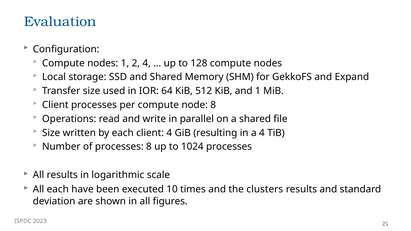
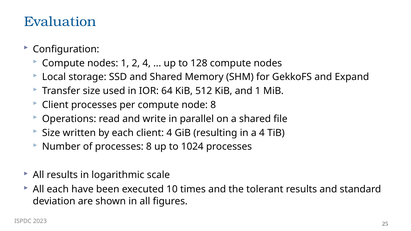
clusters: clusters -> tolerant
